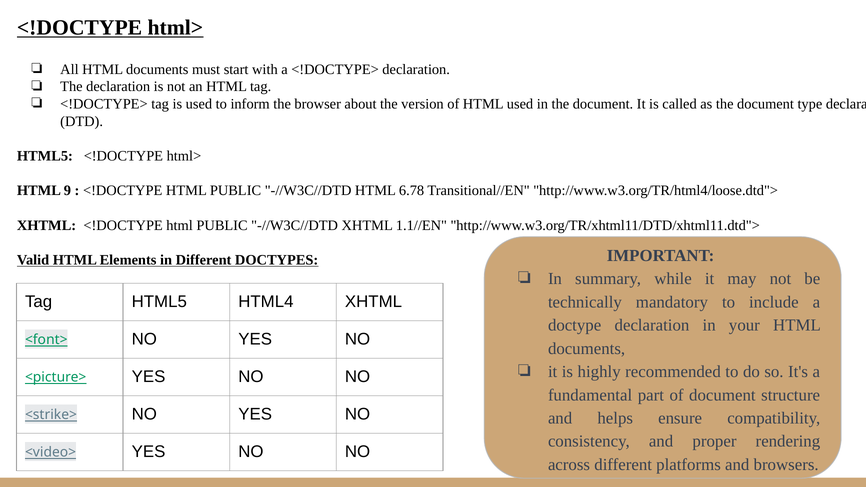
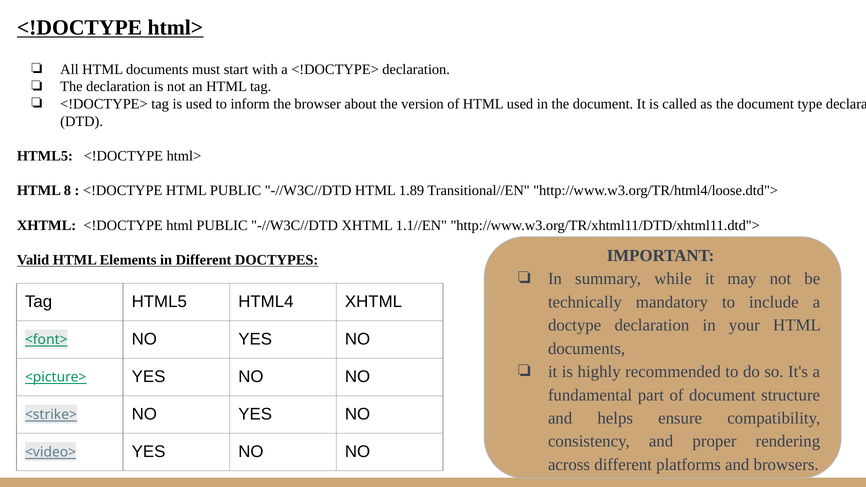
9: 9 -> 8
6.78: 6.78 -> 1.89
